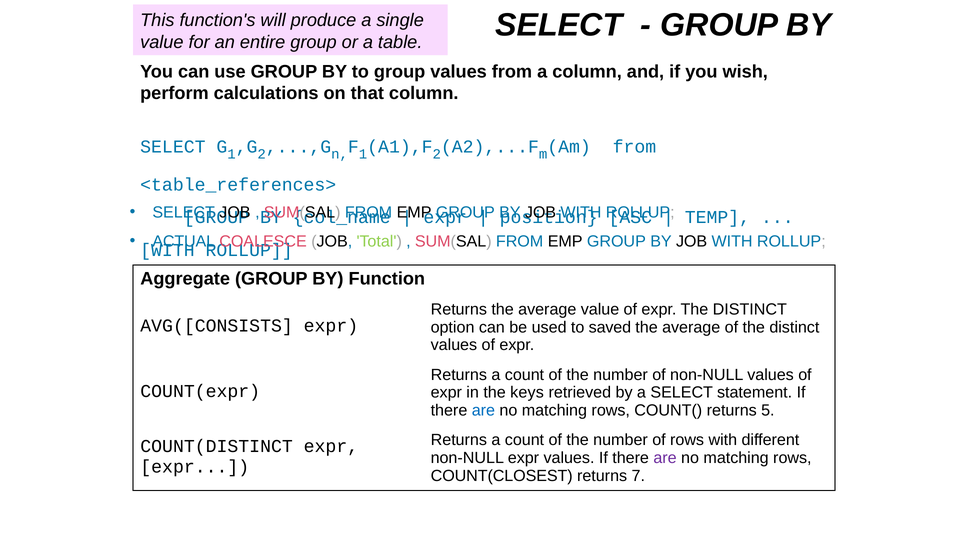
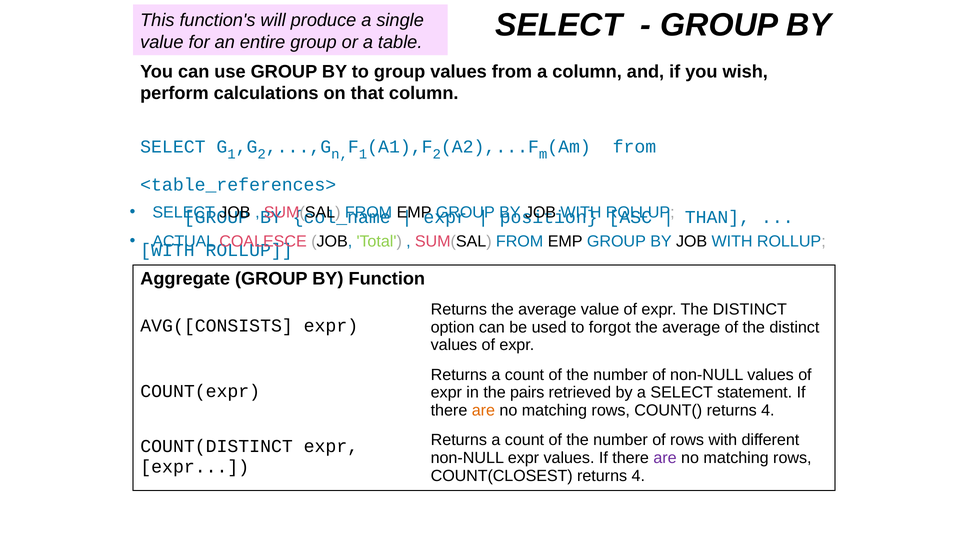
TEMP: TEMP -> THAN
saved: saved -> forgot
keys: keys -> pairs
are at (483, 410) colour: blue -> orange
COUNT( returns 5: 5 -> 4
7 at (638, 476): 7 -> 4
